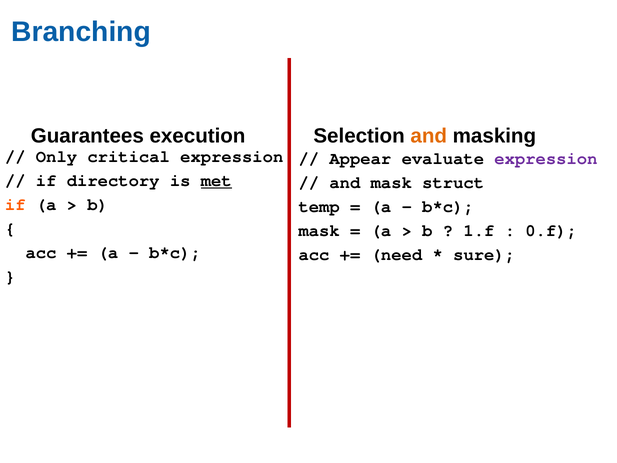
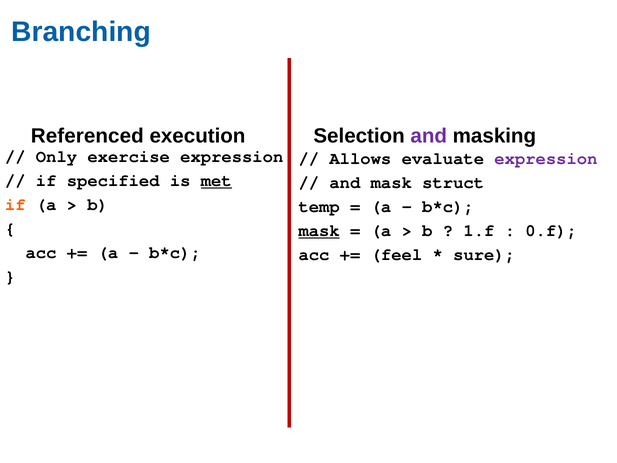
Guarantees: Guarantees -> Referenced
and at (429, 136) colour: orange -> purple
critical: critical -> exercise
Appear: Appear -> Allows
directory: directory -> specified
mask at (319, 230) underline: none -> present
need: need -> feel
